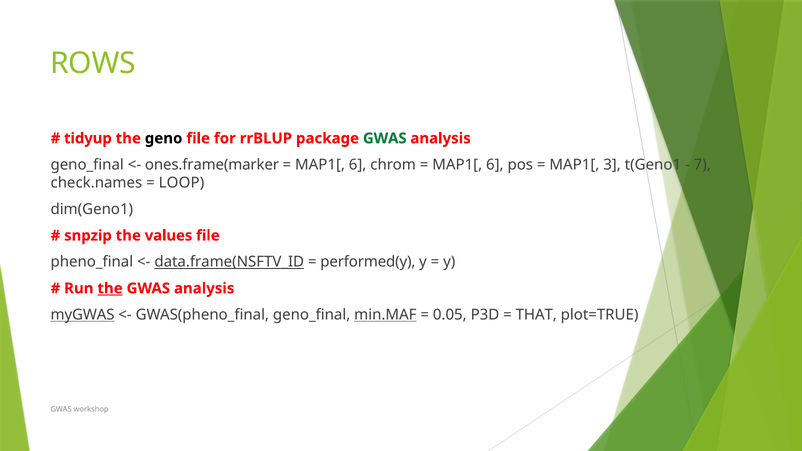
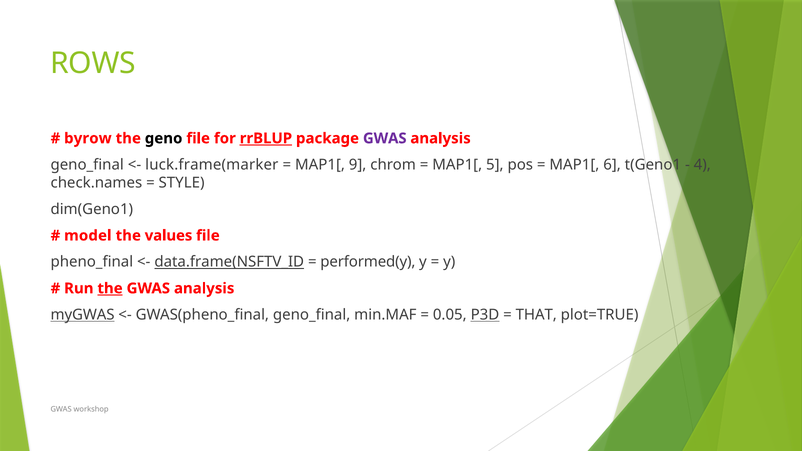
tidyup: tidyup -> byrow
rrBLUP underline: none -> present
GWAS at (385, 138) colour: green -> purple
ones.frame(marker: ones.frame(marker -> luck.frame(marker
6 at (358, 165): 6 -> 9
6 at (495, 165): 6 -> 5
3: 3 -> 6
7: 7 -> 4
LOOP: LOOP -> STYLE
snpzip: snpzip -> model
min.MAF underline: present -> none
P3D underline: none -> present
